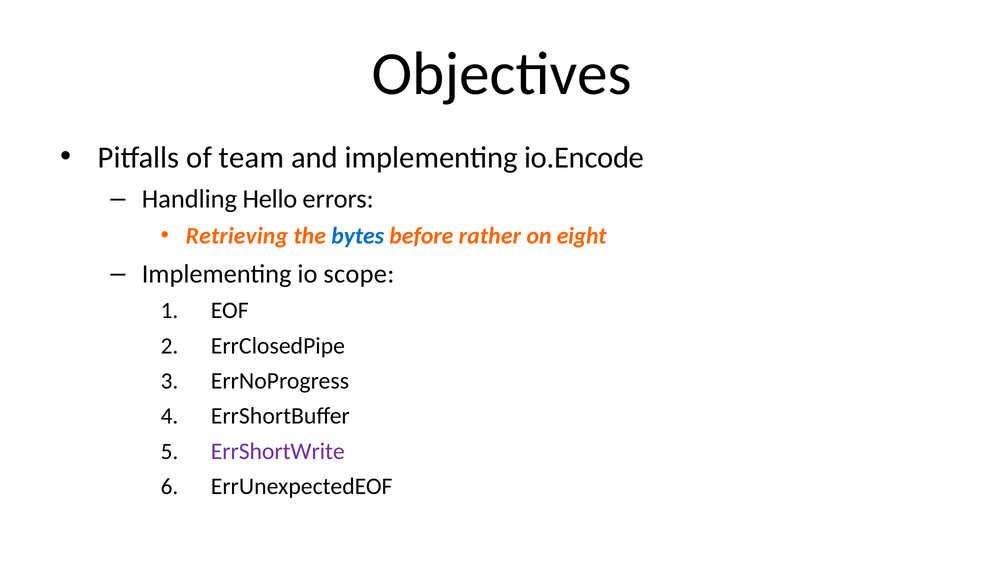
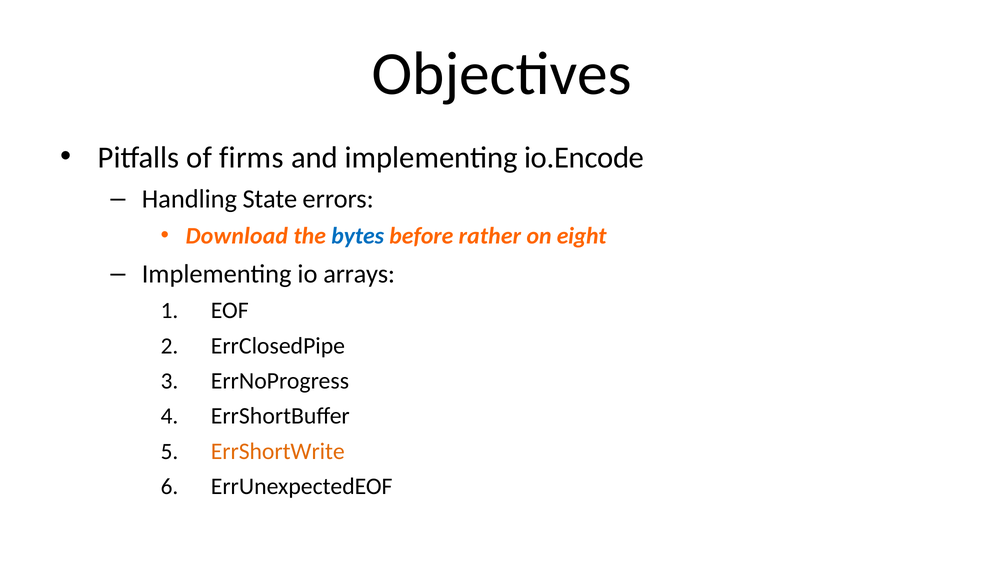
team: team -> firms
Hello: Hello -> State
Retrieving: Retrieving -> Download
scope: scope -> arrays
ErrShortWrite colour: purple -> orange
